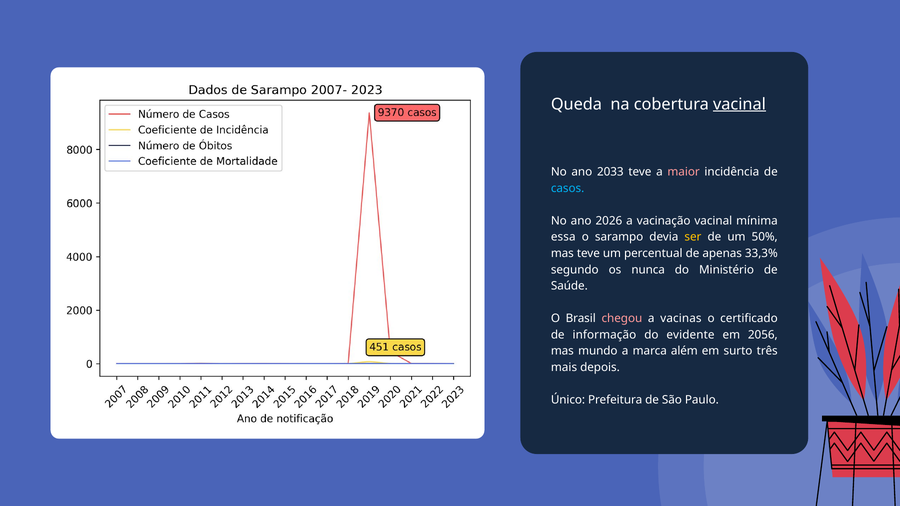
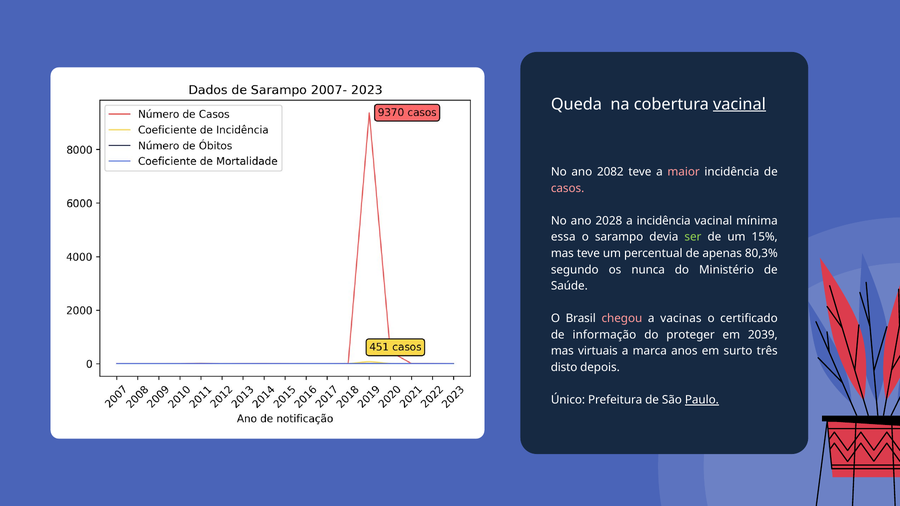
2033: 2033 -> 2082
casos colour: light blue -> pink
2026: 2026 -> 2028
a vacinação: vacinação -> incidência
ser colour: yellow -> light green
50%: 50% -> 15%
33,3%: 33,3% -> 80,3%
evidente: evidente -> proteger
2056: 2056 -> 2039
mundo: mundo -> virtuais
além: além -> anos
mais: mais -> disto
Paulo underline: none -> present
